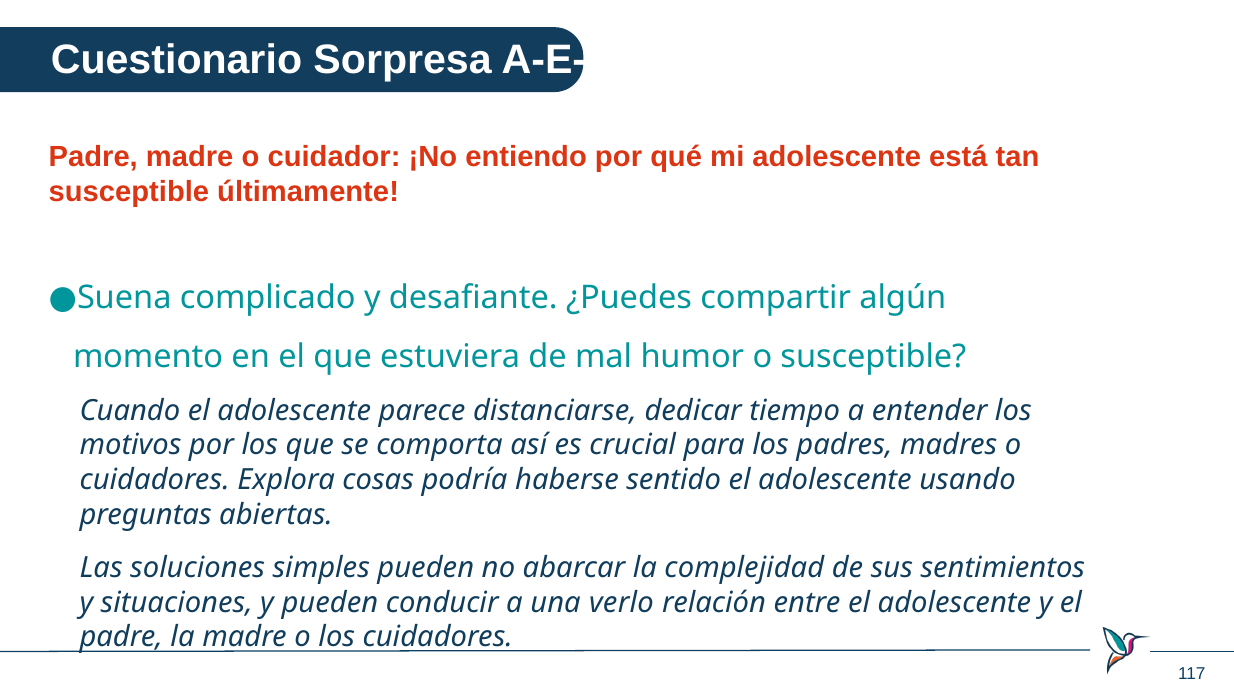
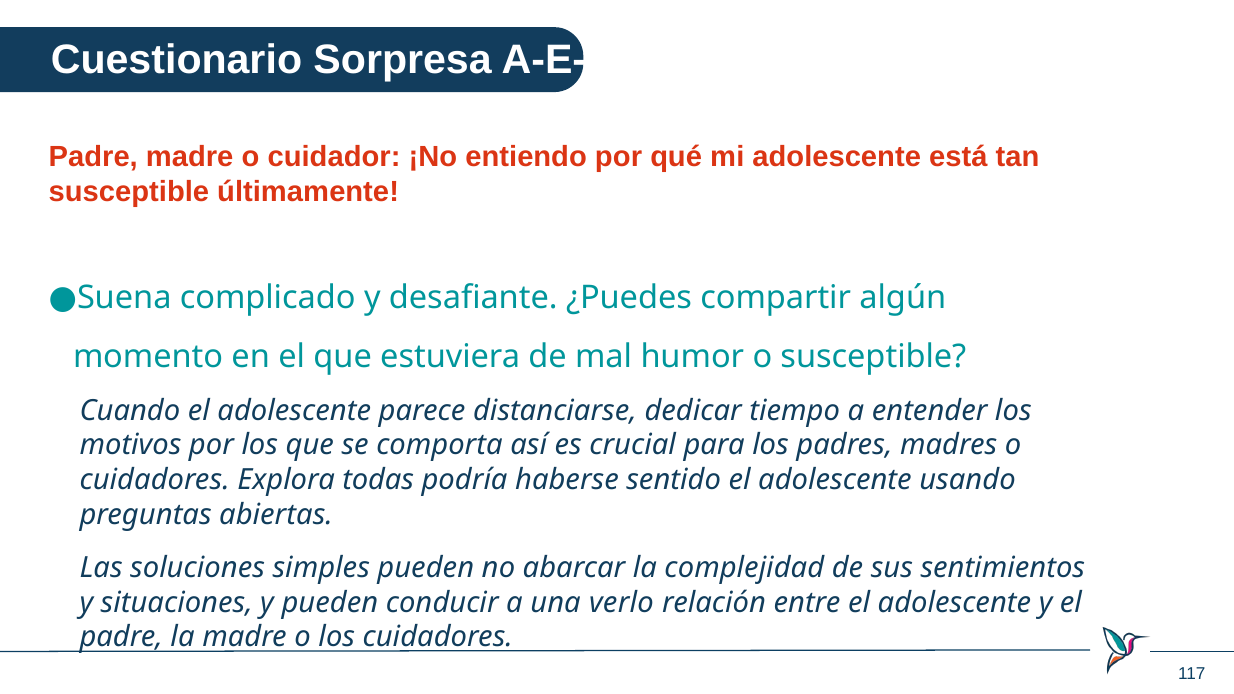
cosas: cosas -> todas
